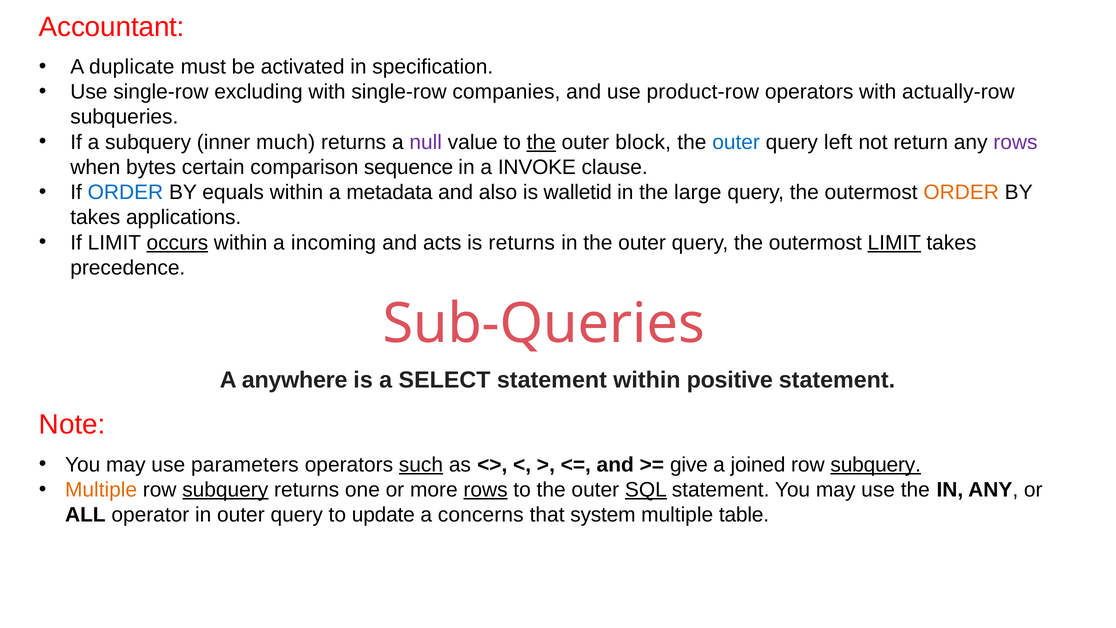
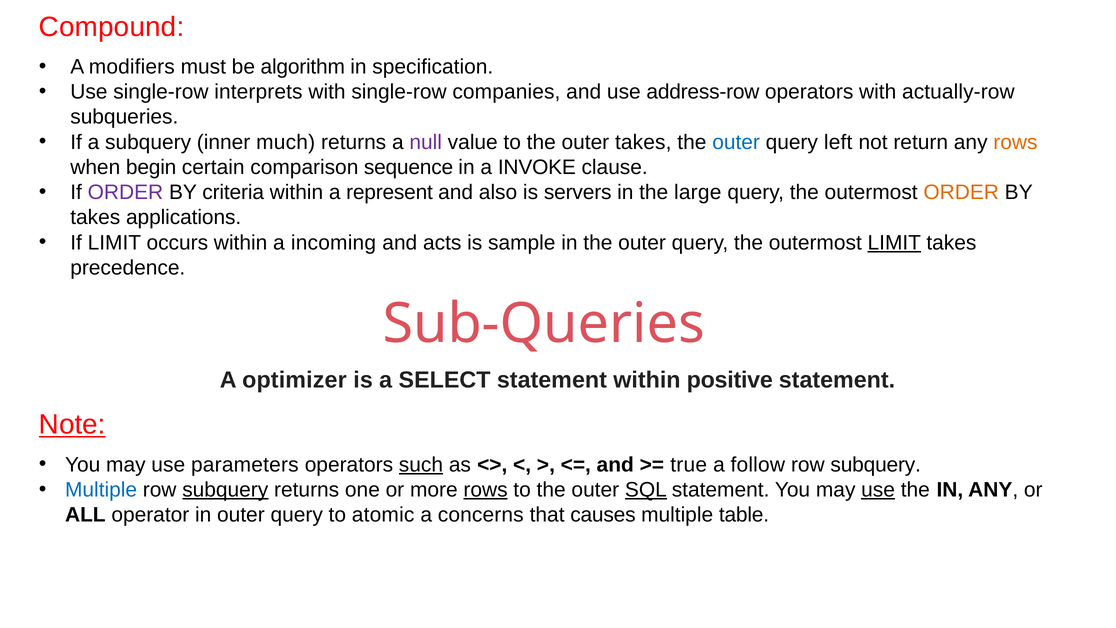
Accountant: Accountant -> Compound
duplicate: duplicate -> modifiers
activated: activated -> algorithm
excluding: excluding -> interprets
product-row: product-row -> address-row
the at (541, 142) underline: present -> none
outer block: block -> takes
rows at (1015, 142) colour: purple -> orange
bytes: bytes -> begin
ORDER at (125, 192) colour: blue -> purple
equals: equals -> criteria
metadata: metadata -> represent
walletid: walletid -> servers
occurs underline: present -> none
is returns: returns -> sample
anywhere: anywhere -> optimizer
Note underline: none -> present
give: give -> true
joined: joined -> follow
subquery at (876, 465) underline: present -> none
Multiple at (101, 490) colour: orange -> blue
use at (878, 490) underline: none -> present
update: update -> atomic
system: system -> causes
